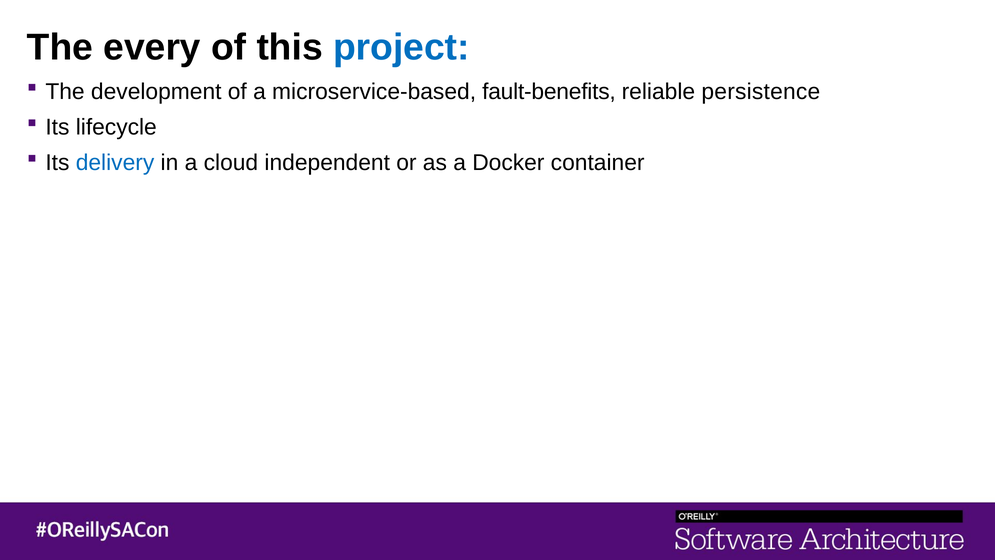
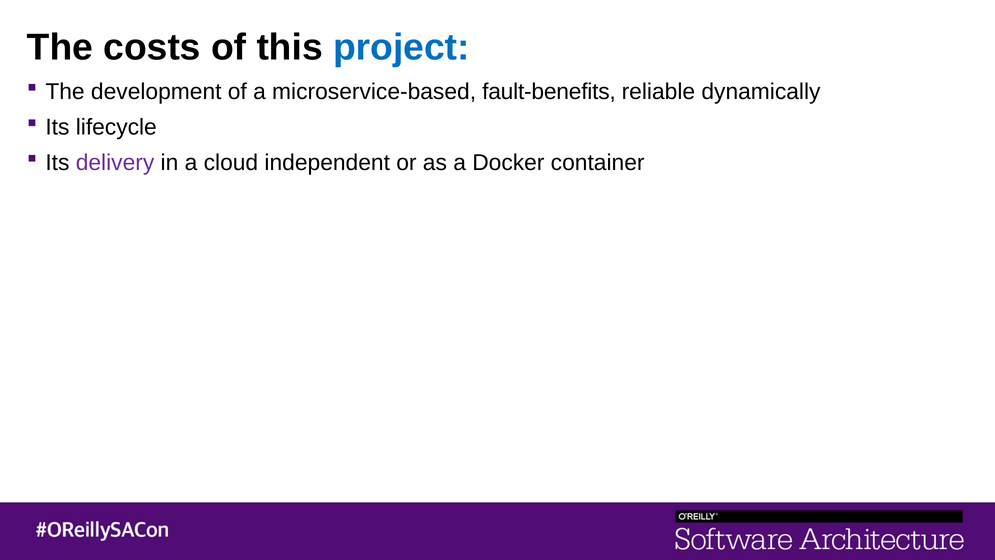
every: every -> costs
persistence: persistence -> dynamically
delivery colour: blue -> purple
